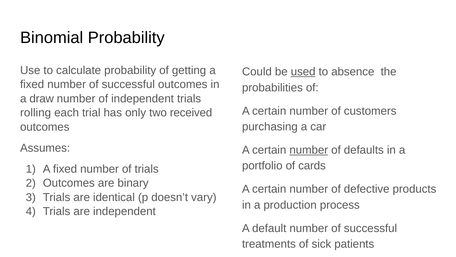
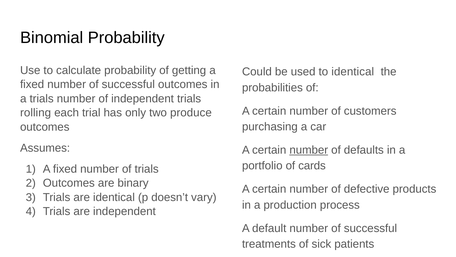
used underline: present -> none
to absence: absence -> identical
a draw: draw -> trials
received: received -> produce
